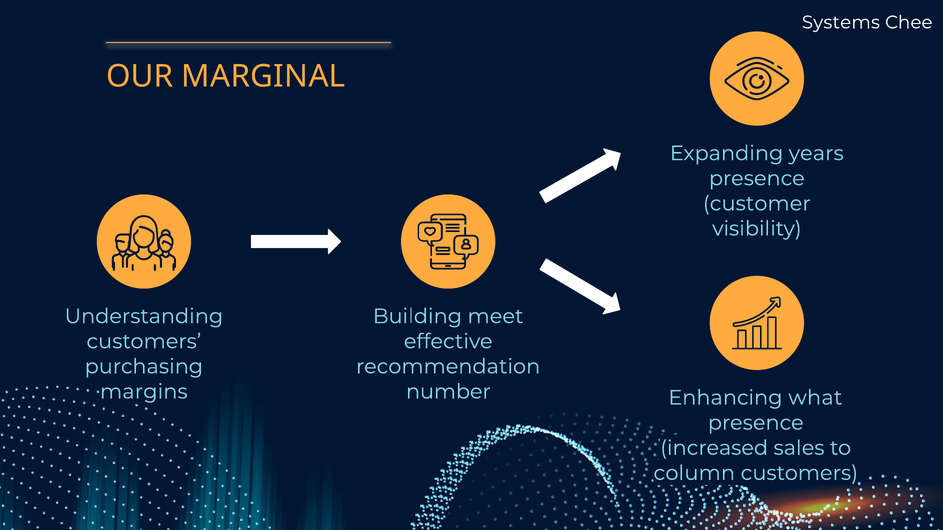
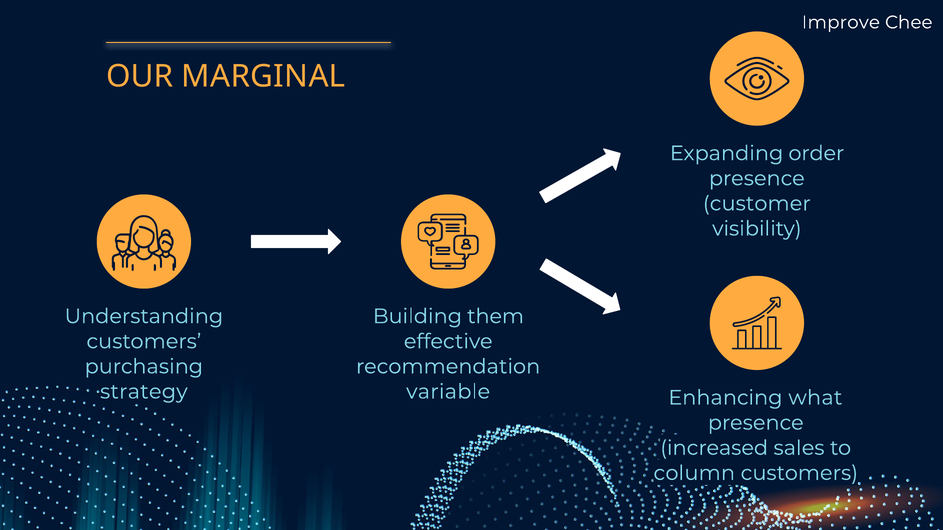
Systems: Systems -> Improve
years: years -> order
meet: meet -> them
margins: margins -> strategy
number: number -> variable
